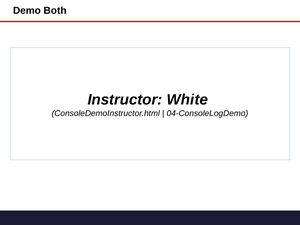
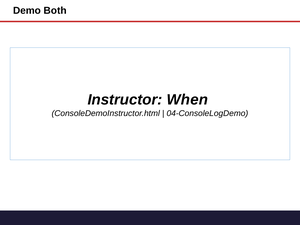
White: White -> When
